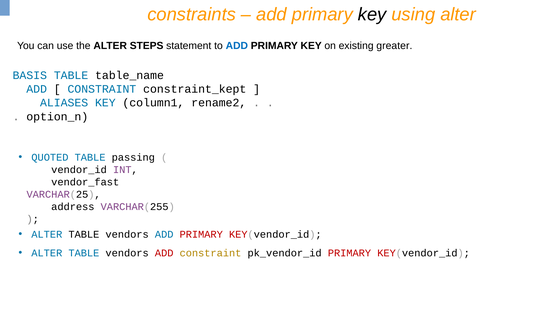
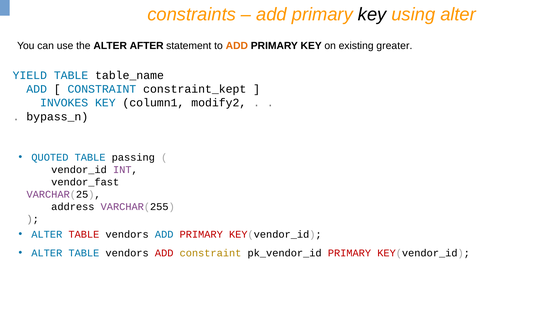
STEPS: STEPS -> AFTER
ADD at (237, 46) colour: blue -> orange
BASIS: BASIS -> YIELD
ALIASES: ALIASES -> INVOKES
rename2: rename2 -> modify2
option_n: option_n -> bypass_n
TABLE at (84, 234) colour: black -> red
